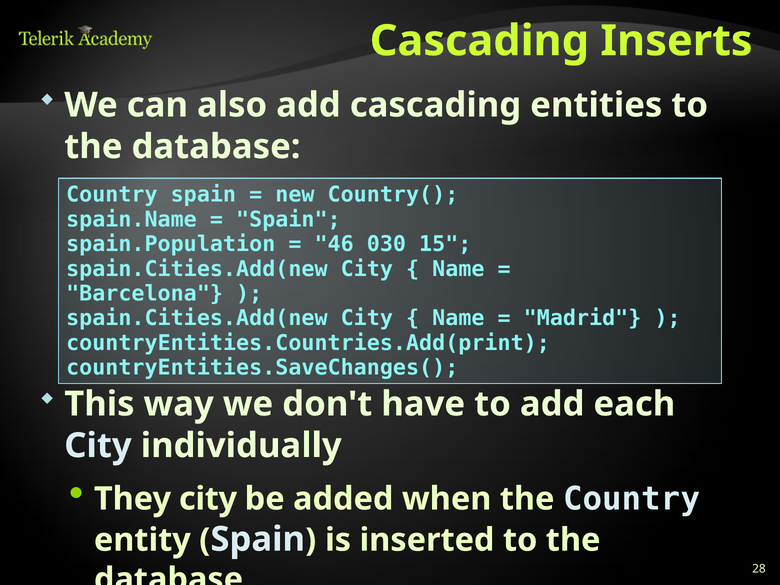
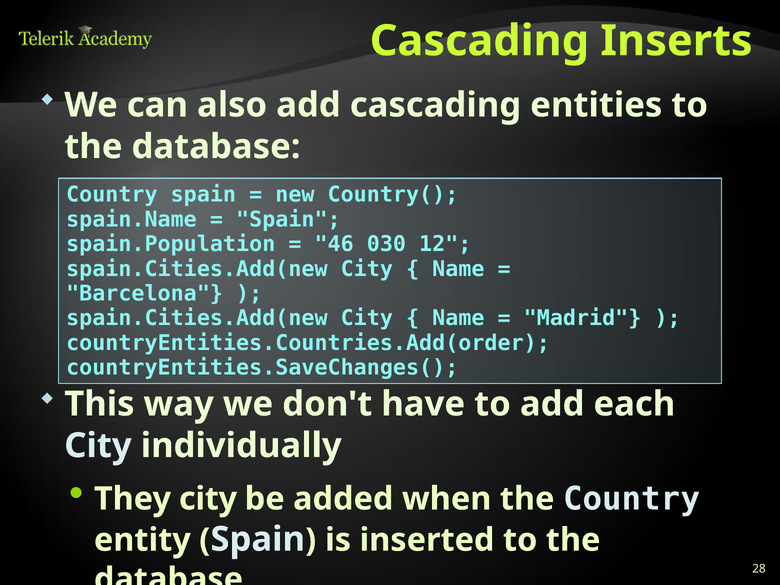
15: 15 -> 12
countryEntities.Countries.Add(print: countryEntities.Countries.Add(print -> countryEntities.Countries.Add(order
